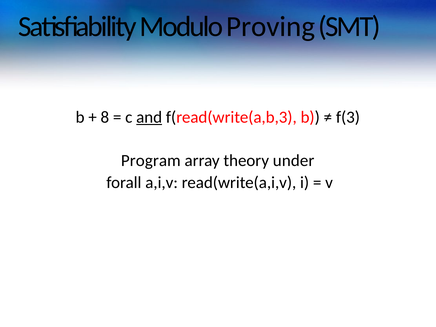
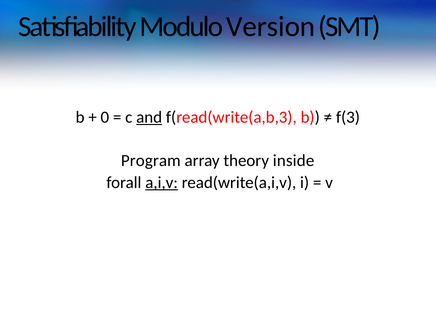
Proving: Proving -> Version
8: 8 -> 0
under: under -> inside
a,i,v underline: none -> present
